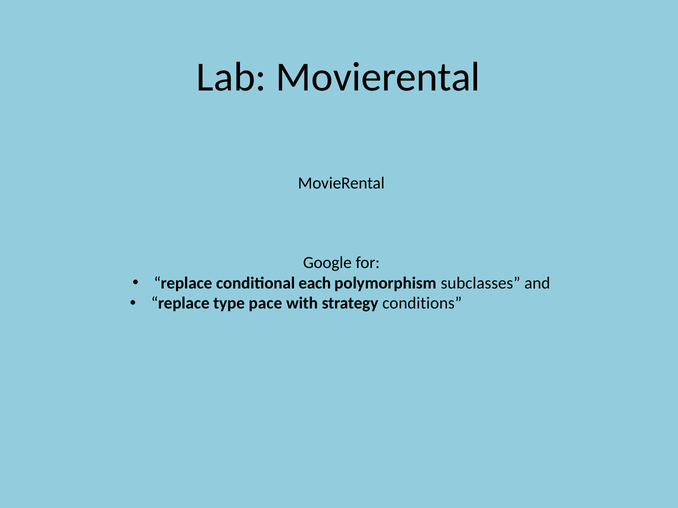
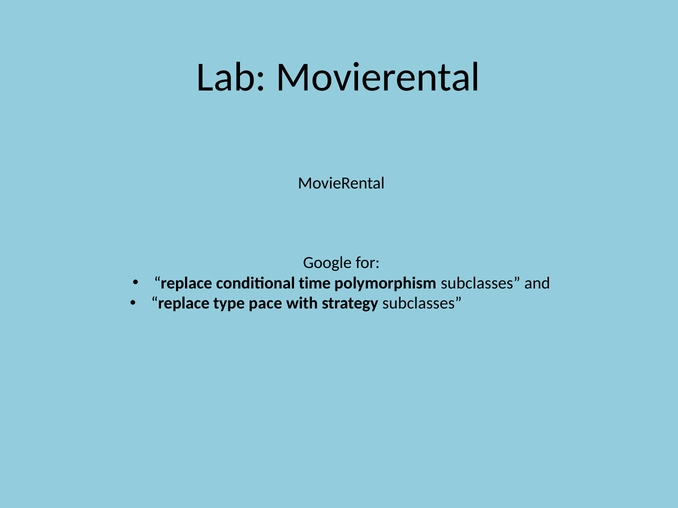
each: each -> time
strategy conditions: conditions -> subclasses
